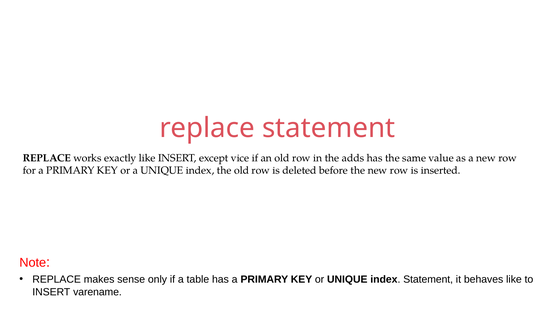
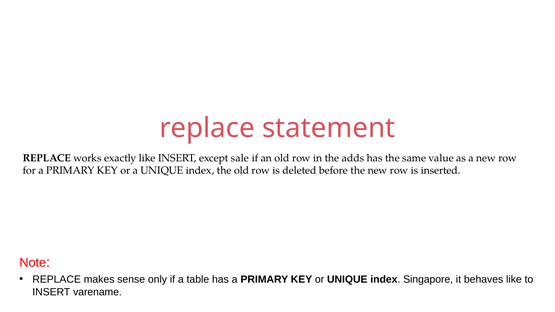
vice: vice -> sale
index Statement: Statement -> Singapore
